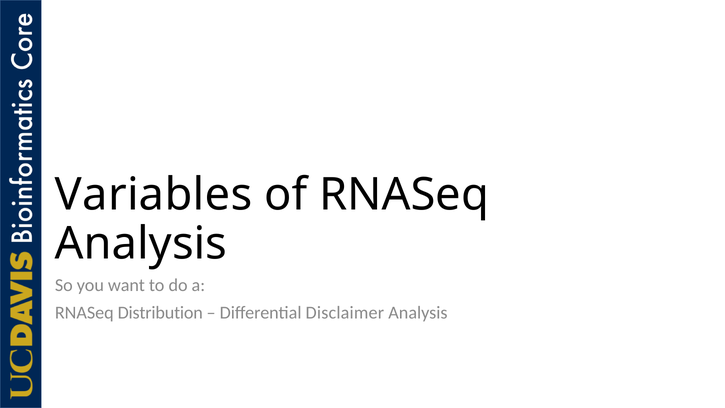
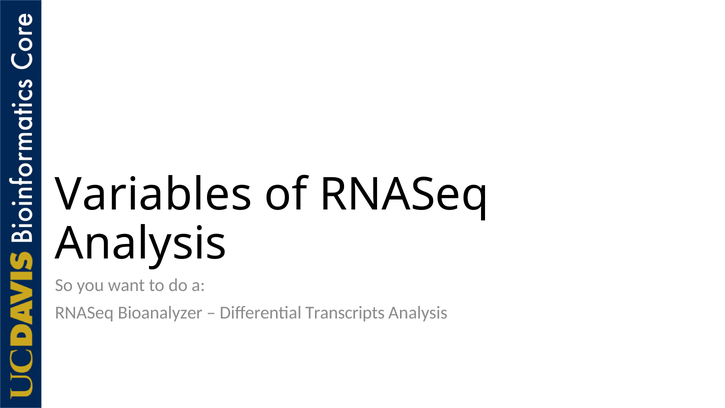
Distribution: Distribution -> Bioanalyzer
Disclaimer: Disclaimer -> Transcripts
